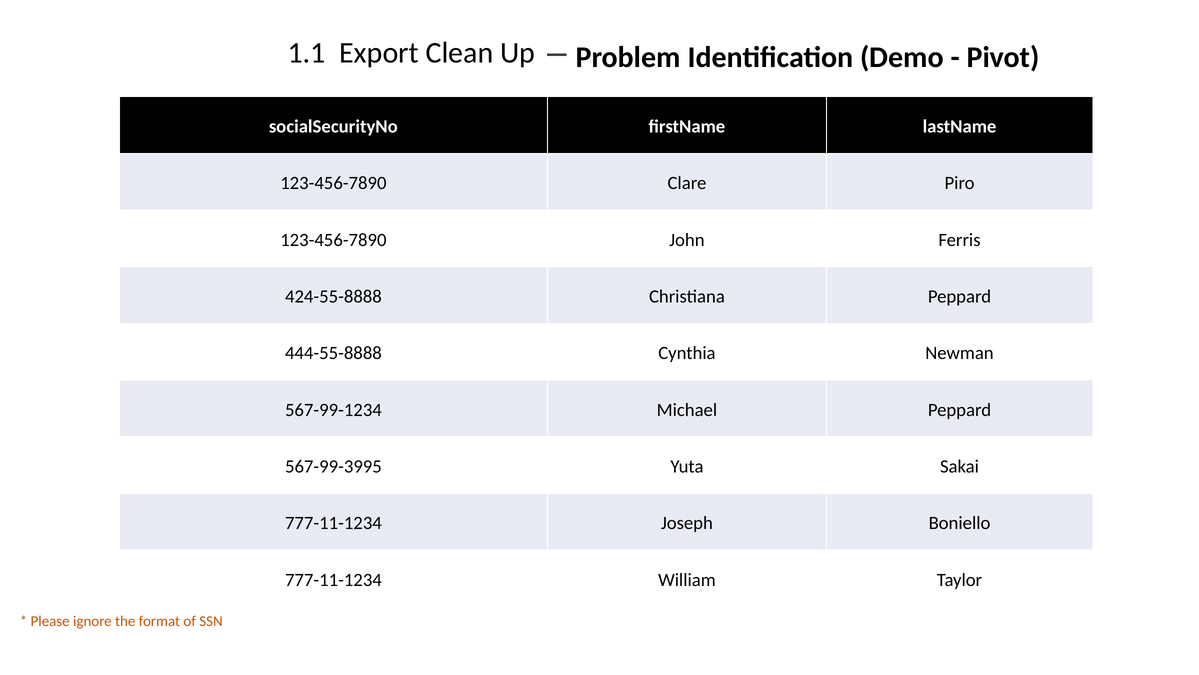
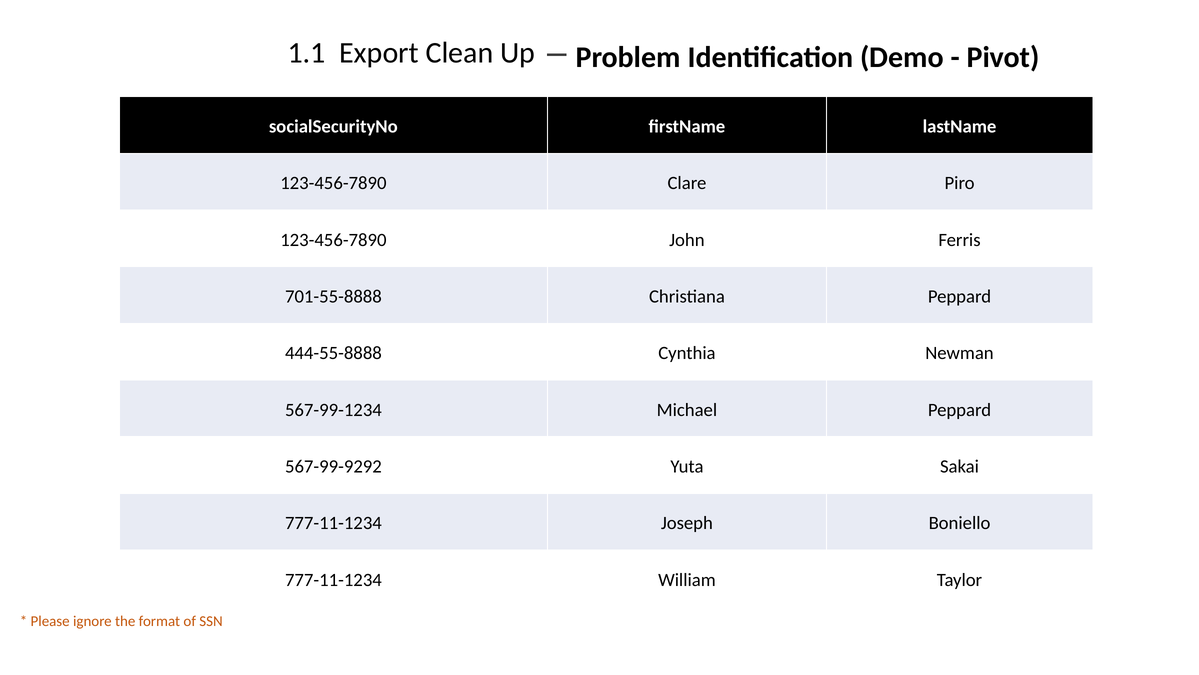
424-55-8888: 424-55-8888 -> 701-55-8888
567-99-3995: 567-99-3995 -> 567-99-9292
